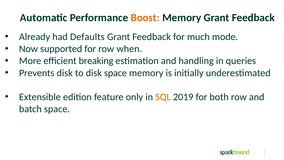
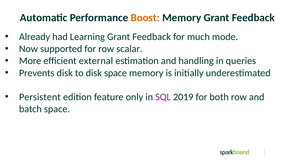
Defaults: Defaults -> Learning
when: when -> scalar
breaking: breaking -> external
Extensible: Extensible -> Persistent
SQL colour: orange -> purple
